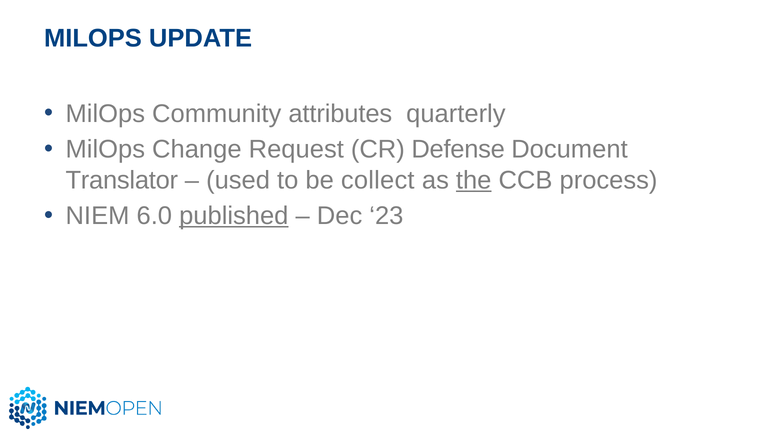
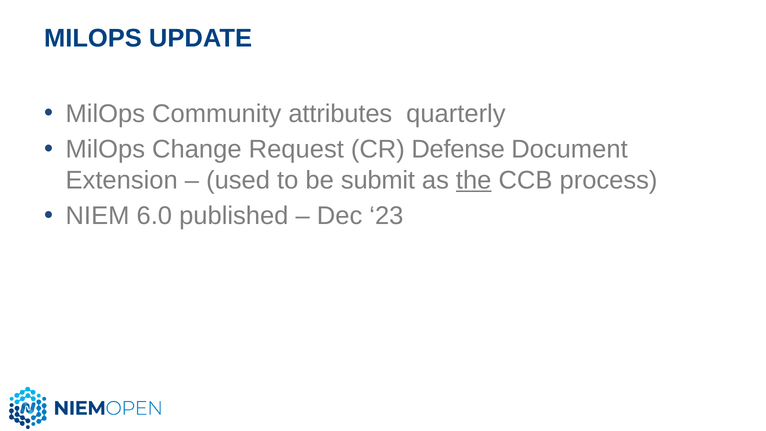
Translator: Translator -> Extension
collect: collect -> submit
published underline: present -> none
